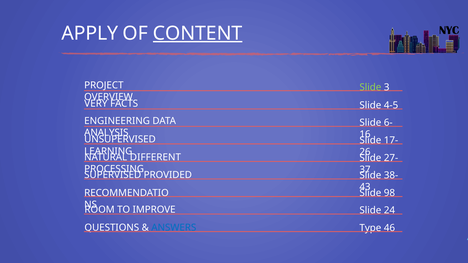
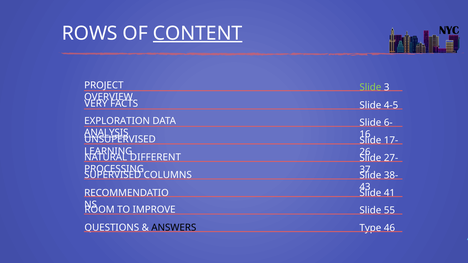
APPLY: APPLY -> ROWS
ENGINEERING: ENGINEERING -> EXPLORATION
ANALYSIS underline: none -> present
PROVIDED: PROVIDED -> COLUMNS
98: 98 -> 41
24: 24 -> 55
ANSWERS colour: blue -> black
